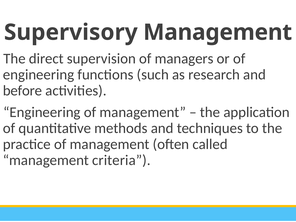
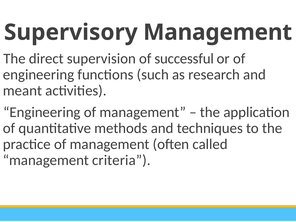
managers: managers -> successful
before: before -> meant
